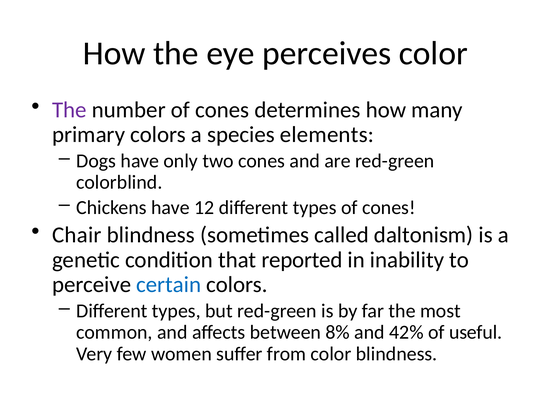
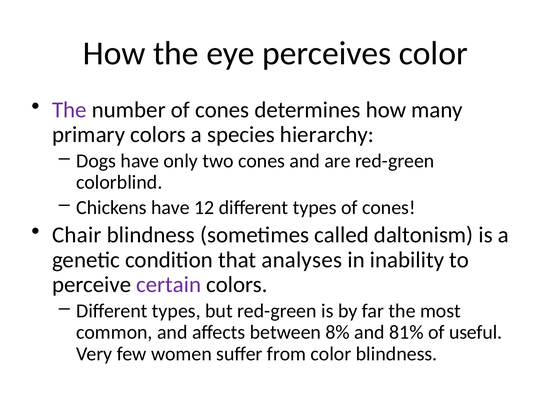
elements: elements -> hierarchy
reported: reported -> analyses
certain colour: blue -> purple
42%: 42% -> 81%
